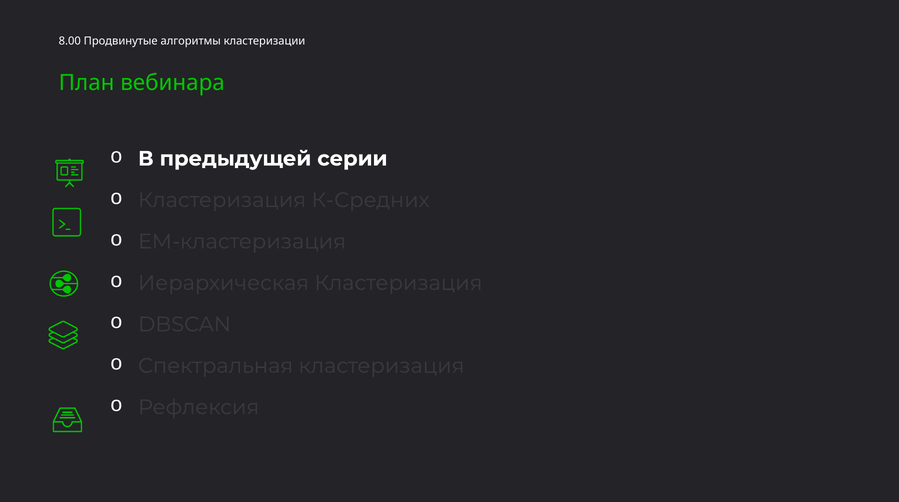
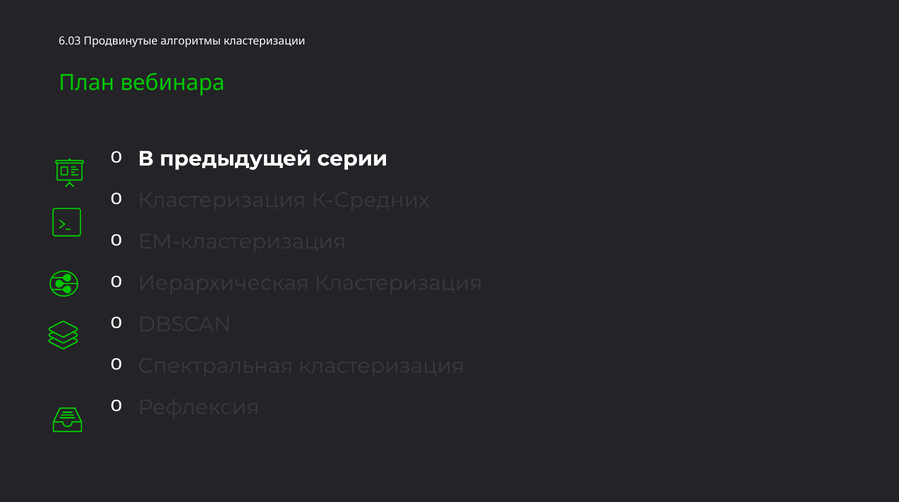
8.00: 8.00 -> 6.03
